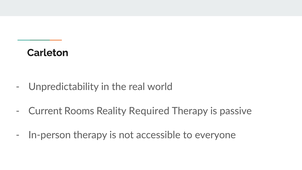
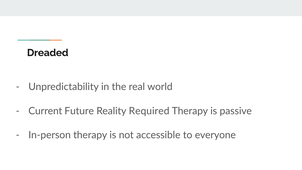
Carleton: Carleton -> Dreaded
Rooms: Rooms -> Future
